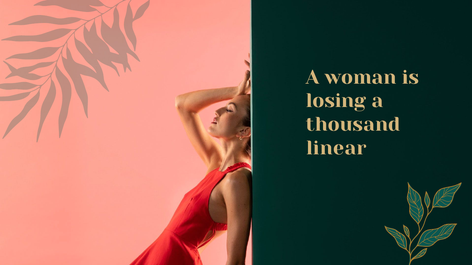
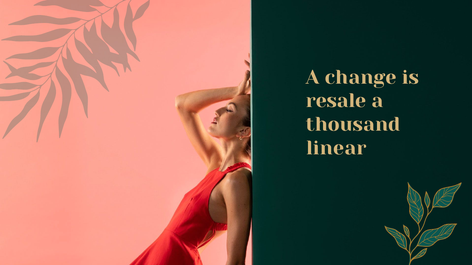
woman: woman -> change
losing: losing -> resale
